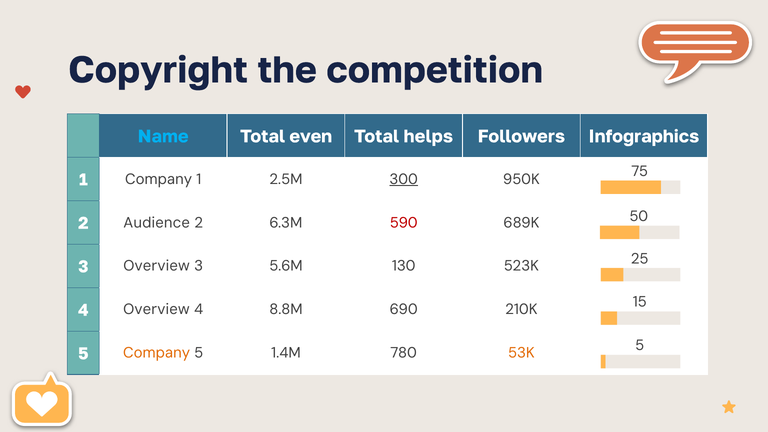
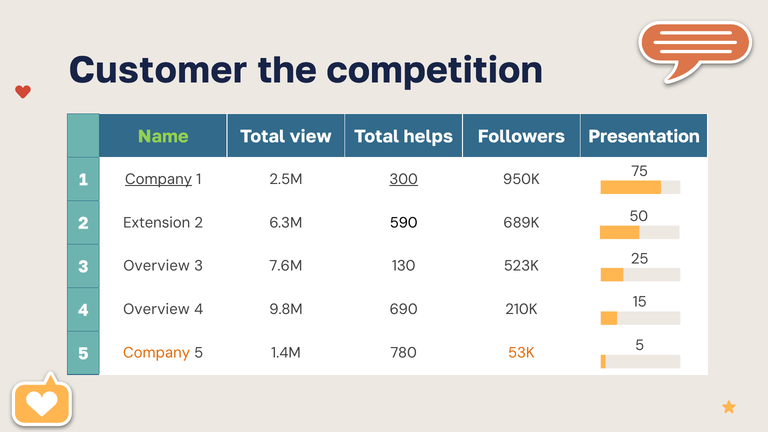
Copyright: Copyright -> Customer
Name colour: light blue -> light green
even: even -> view
Infographics: Infographics -> Presentation
Company at (159, 179) underline: none -> present
Audience: Audience -> Extension
590 colour: red -> black
5.6M: 5.6M -> 7.6M
8.8M: 8.8M -> 9.8M
